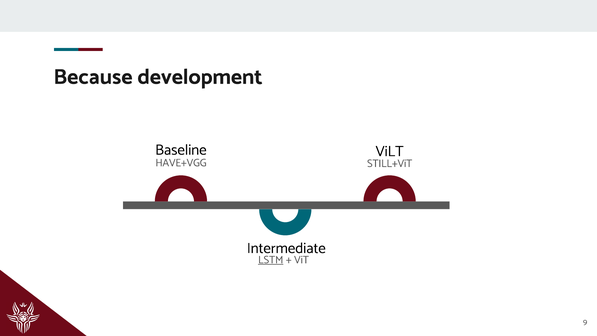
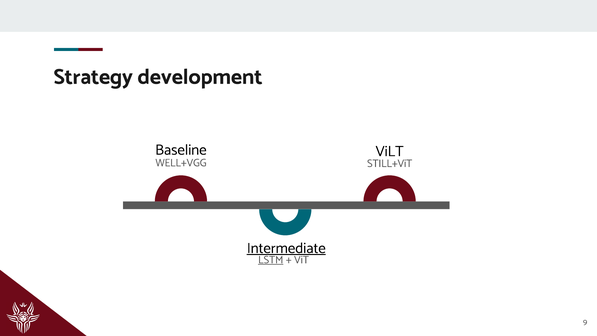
Because: Because -> Strategy
HAVE+VGG: HAVE+VGG -> WELL+VGG
Intermediate underline: none -> present
